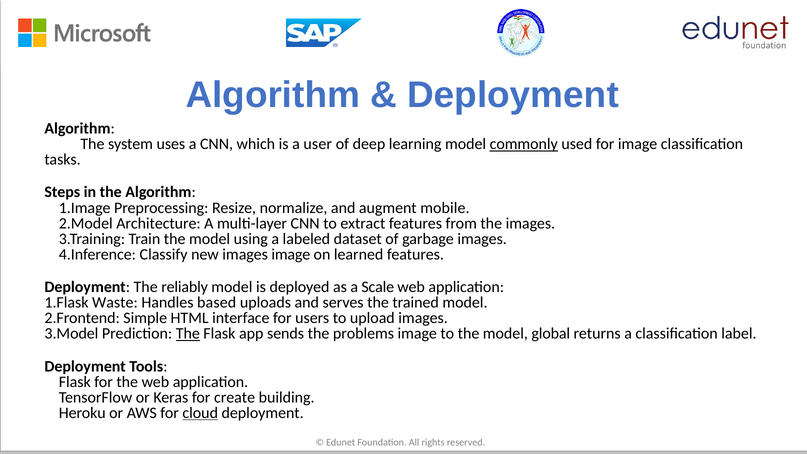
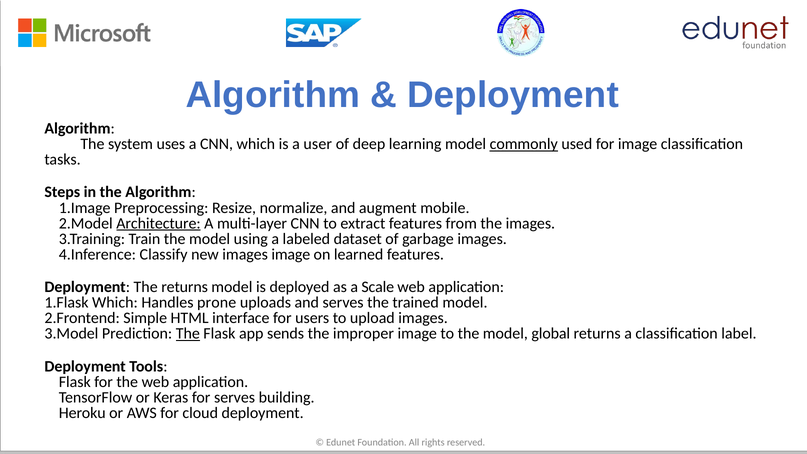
Architecture underline: none -> present
The reliably: reliably -> returns
1.Flask Waste: Waste -> Which
based: based -> prone
problems: problems -> improper
for create: create -> serves
cloud underline: present -> none
